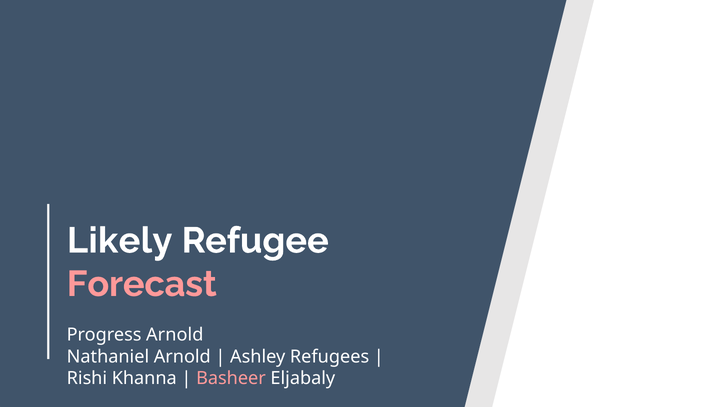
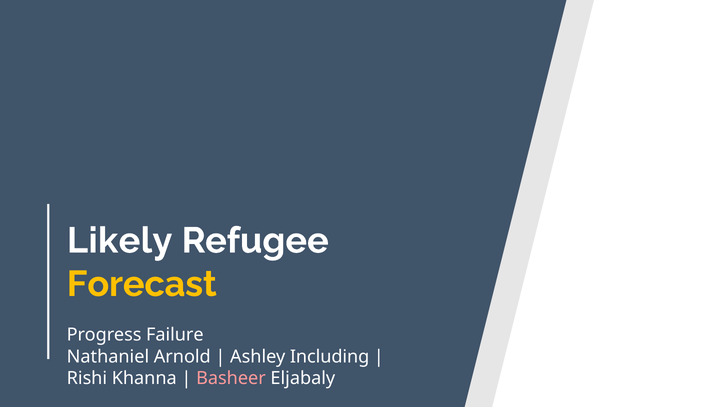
Forecast colour: pink -> yellow
Progress Arnold: Arnold -> Failure
Refugees: Refugees -> Including
